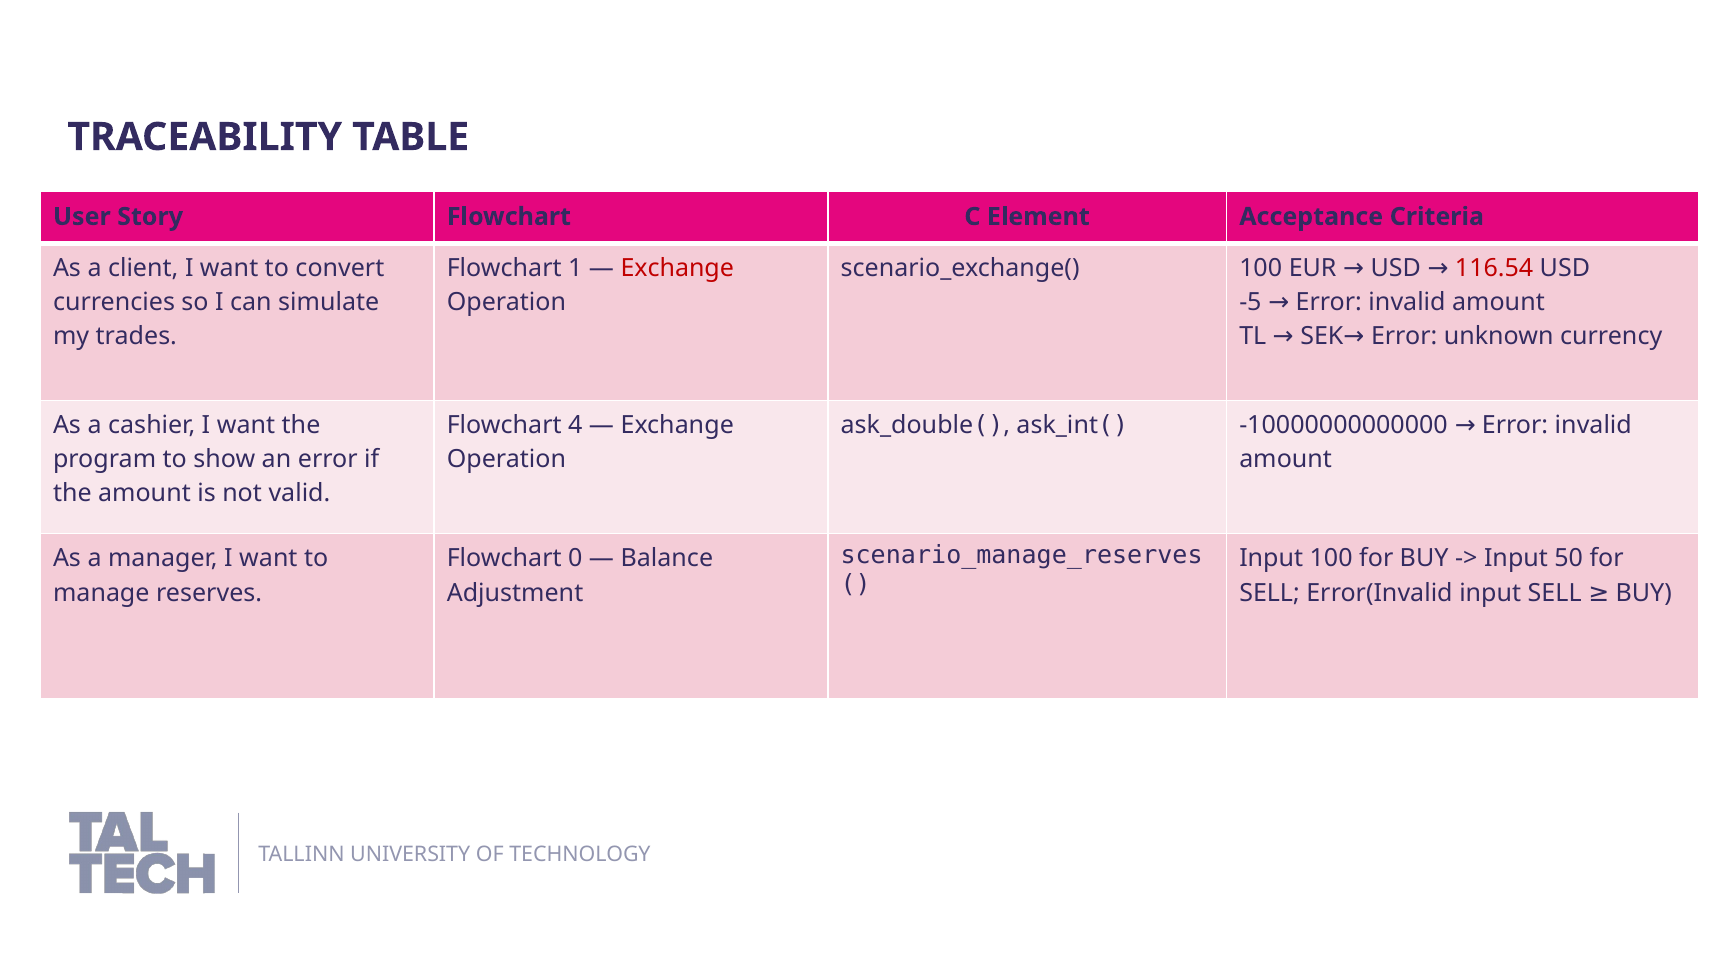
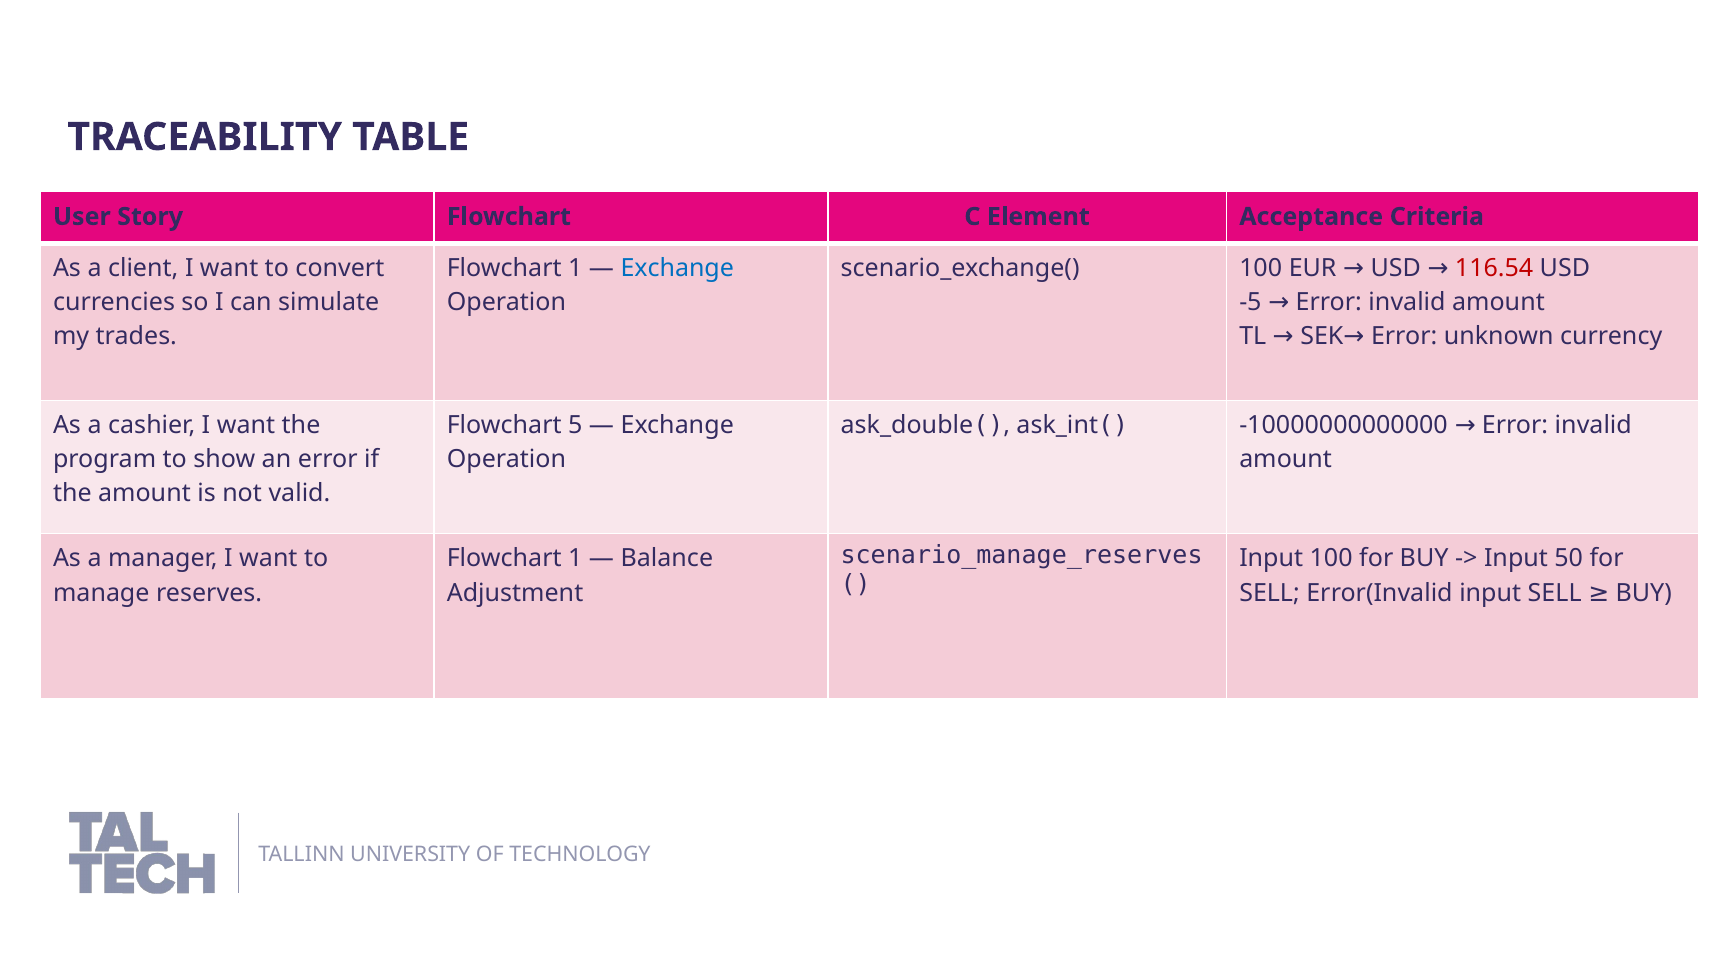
Exchange at (677, 268) colour: red -> blue
4: 4 -> 5
0 at (575, 559): 0 -> 1
